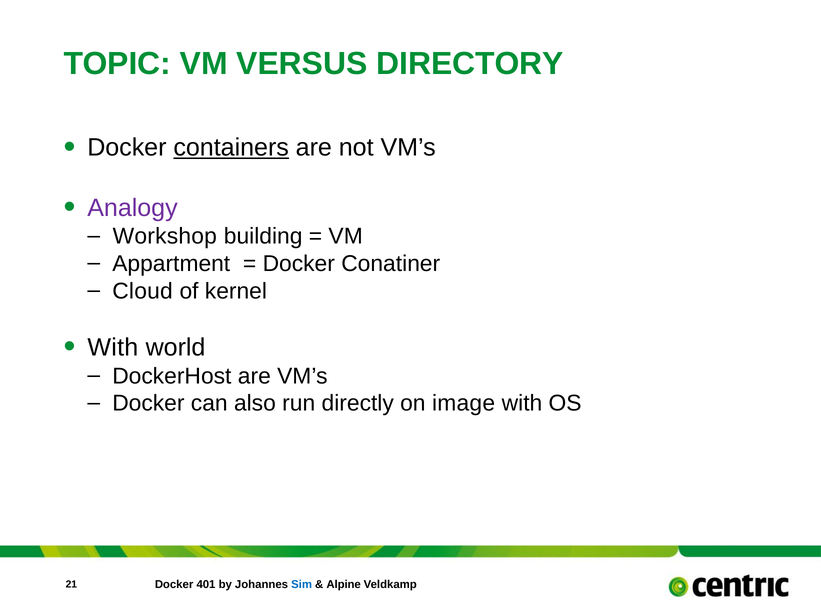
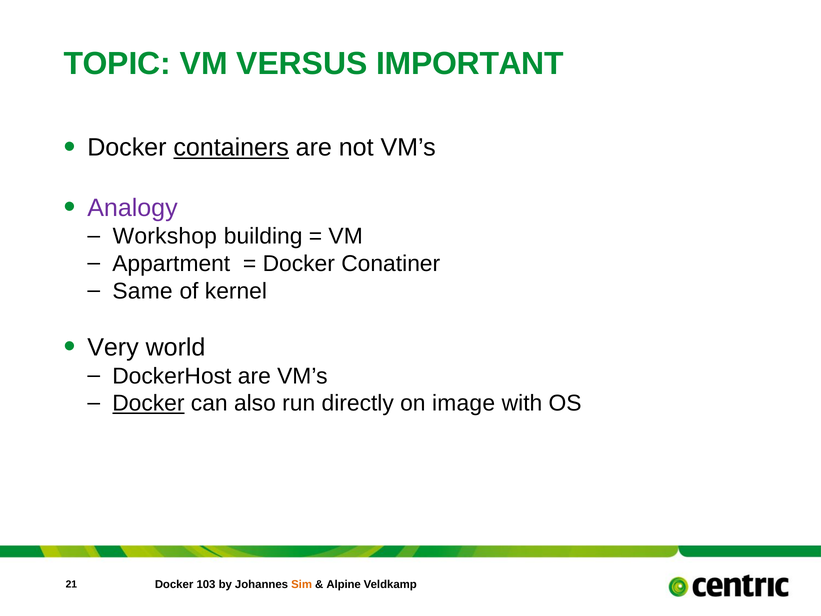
DIRECTORY: DIRECTORY -> IMPORTANT
Cloud: Cloud -> Same
With at (113, 347): With -> Very
Docker at (148, 403) underline: none -> present
401: 401 -> 103
Sim colour: blue -> orange
